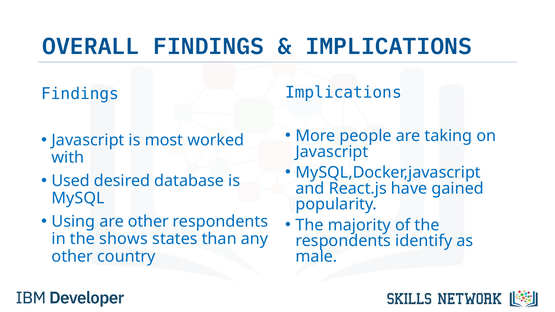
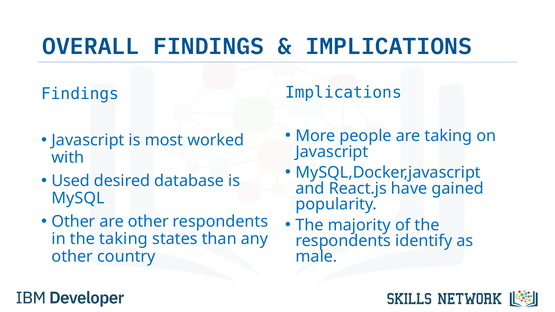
Using at (73, 222): Using -> Other
the shows: shows -> taking
